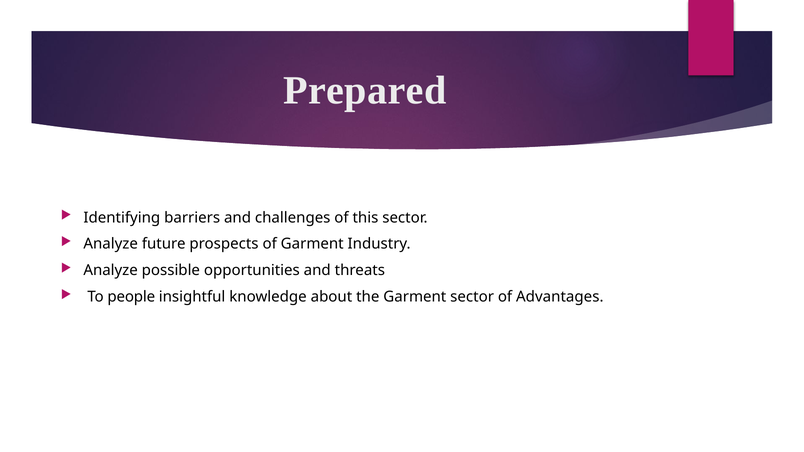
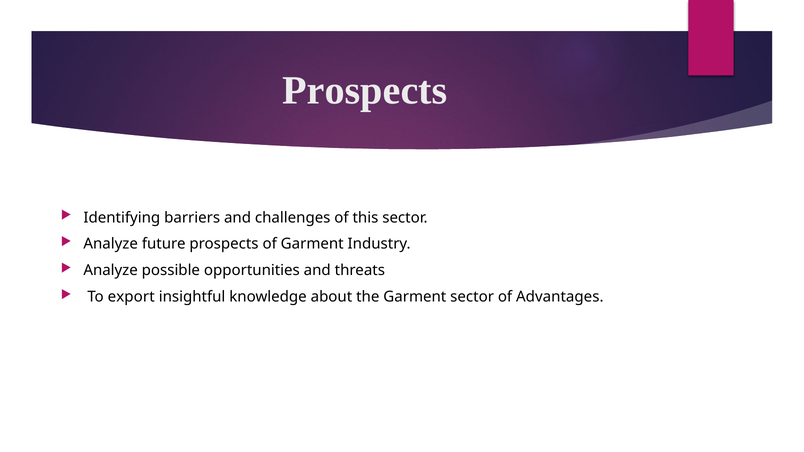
Prepared at (365, 90): Prepared -> Prospects
people: people -> export
